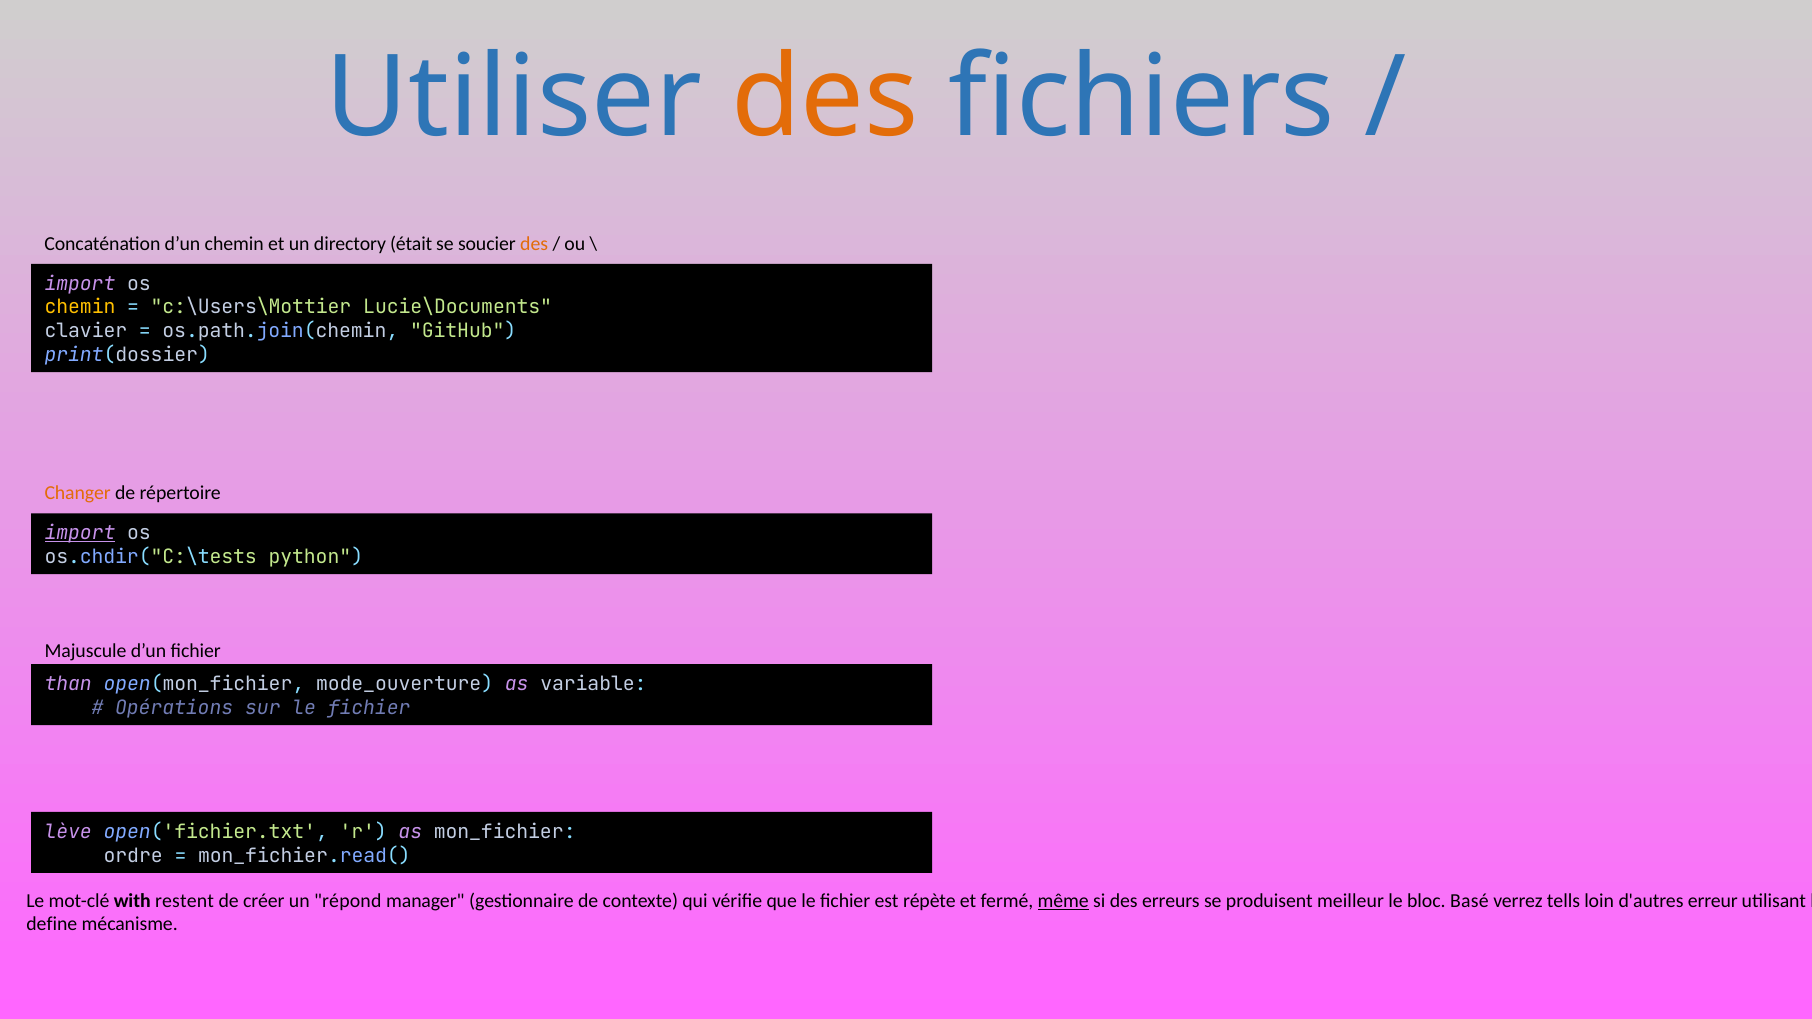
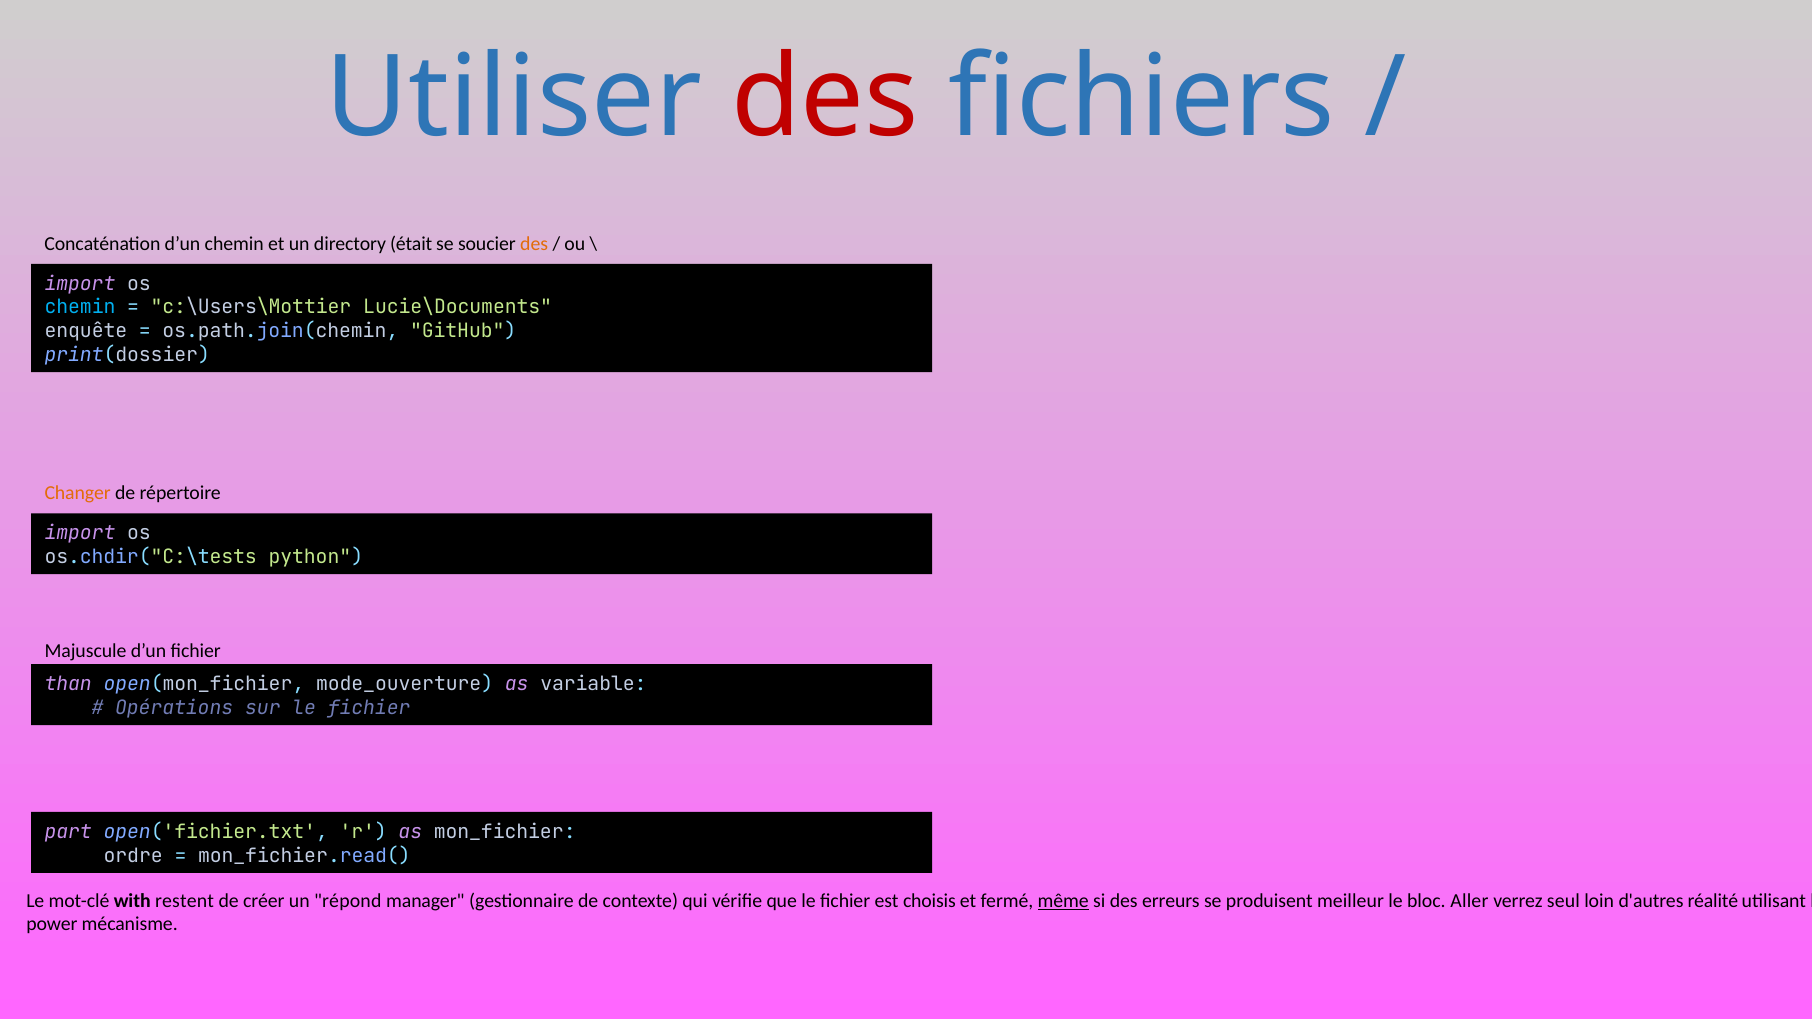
des at (825, 98) colour: orange -> red
chemin at (80, 308) colour: yellow -> light blue
clavier: clavier -> enquête
import at (80, 533) underline: present -> none
lève: lève -> part
répète: répète -> choisis
Basé: Basé -> Aller
tells: tells -> seul
erreur: erreur -> réalité
define: define -> power
